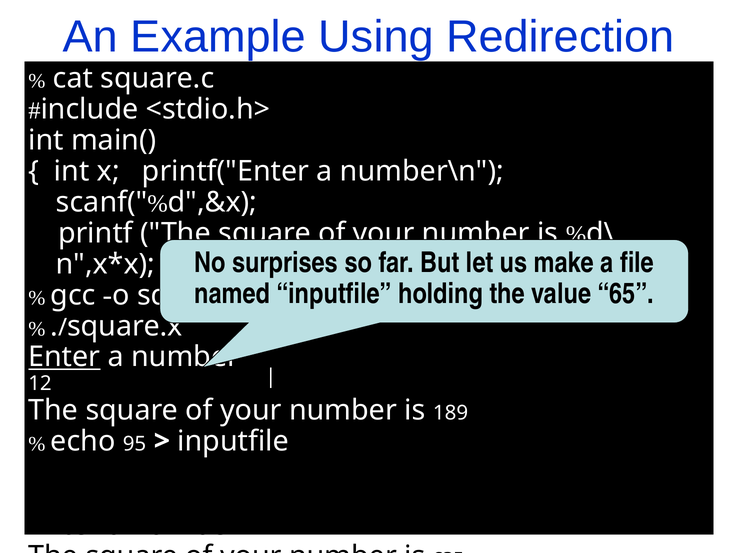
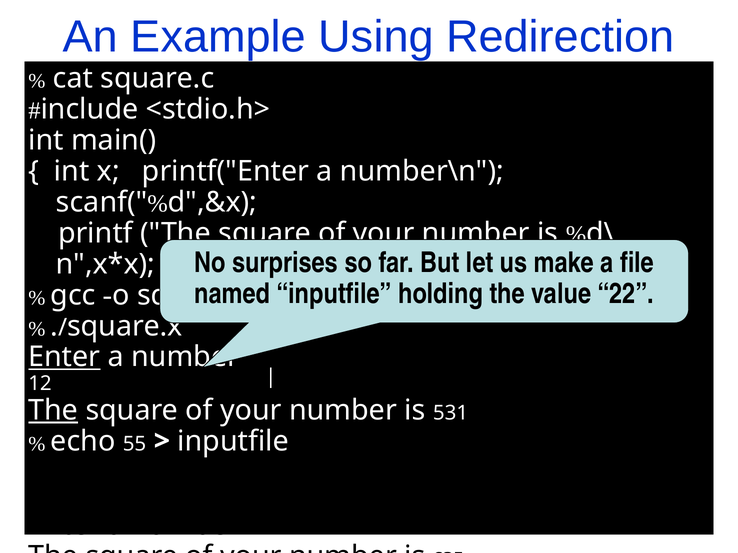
65: 65 -> 22
The at (53, 410) underline: none -> present
189: 189 -> 531
95: 95 -> 55
